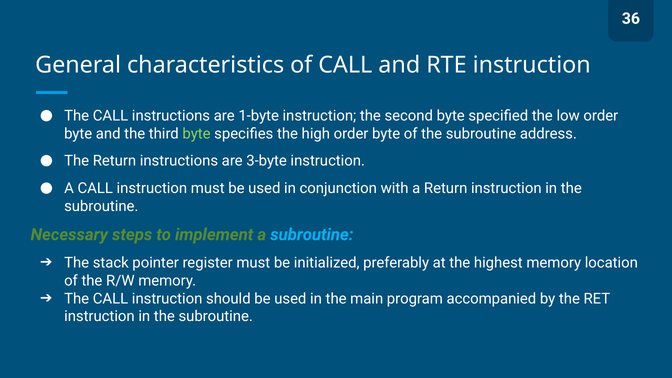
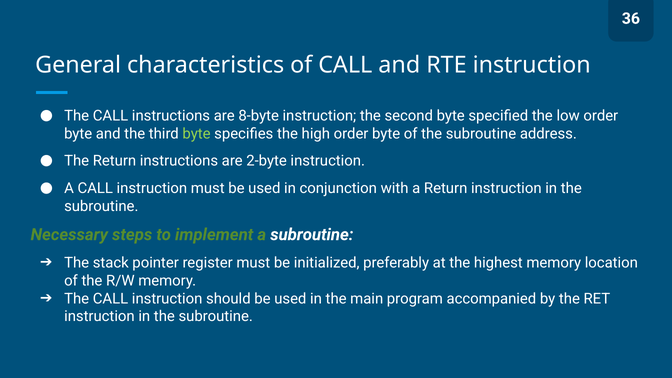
1-byte: 1-byte -> 8-byte
3-byte: 3-byte -> 2-byte
subroutine at (312, 235) colour: light blue -> white
